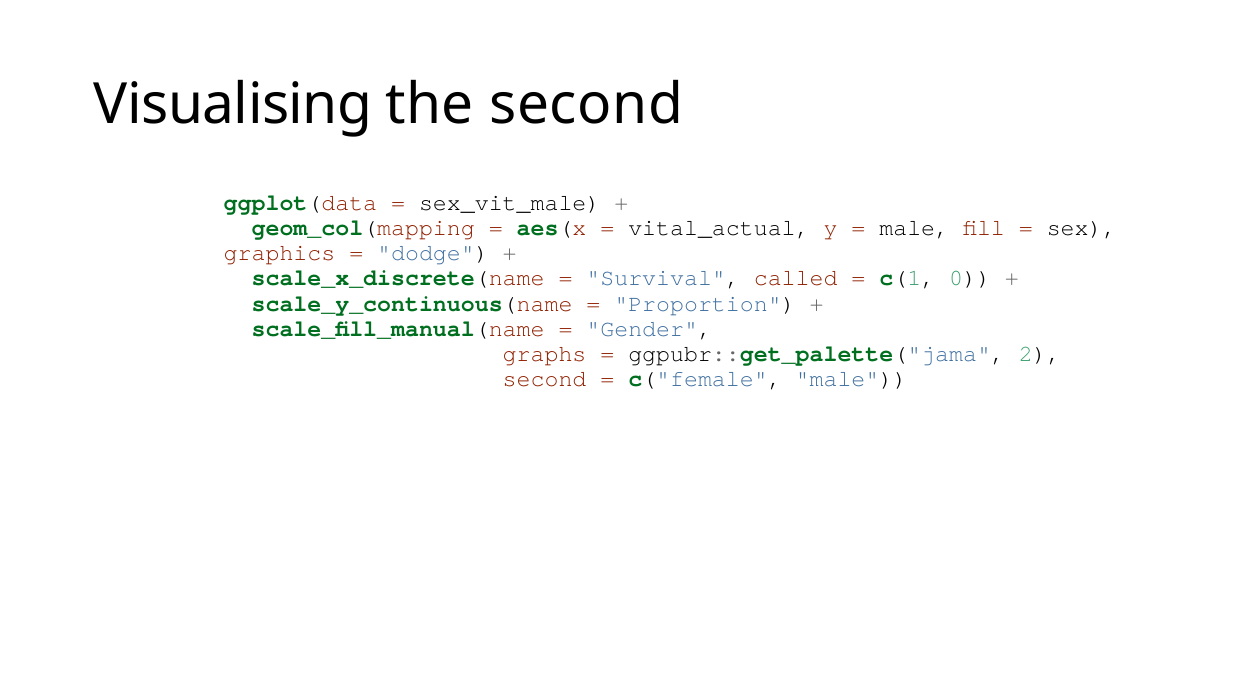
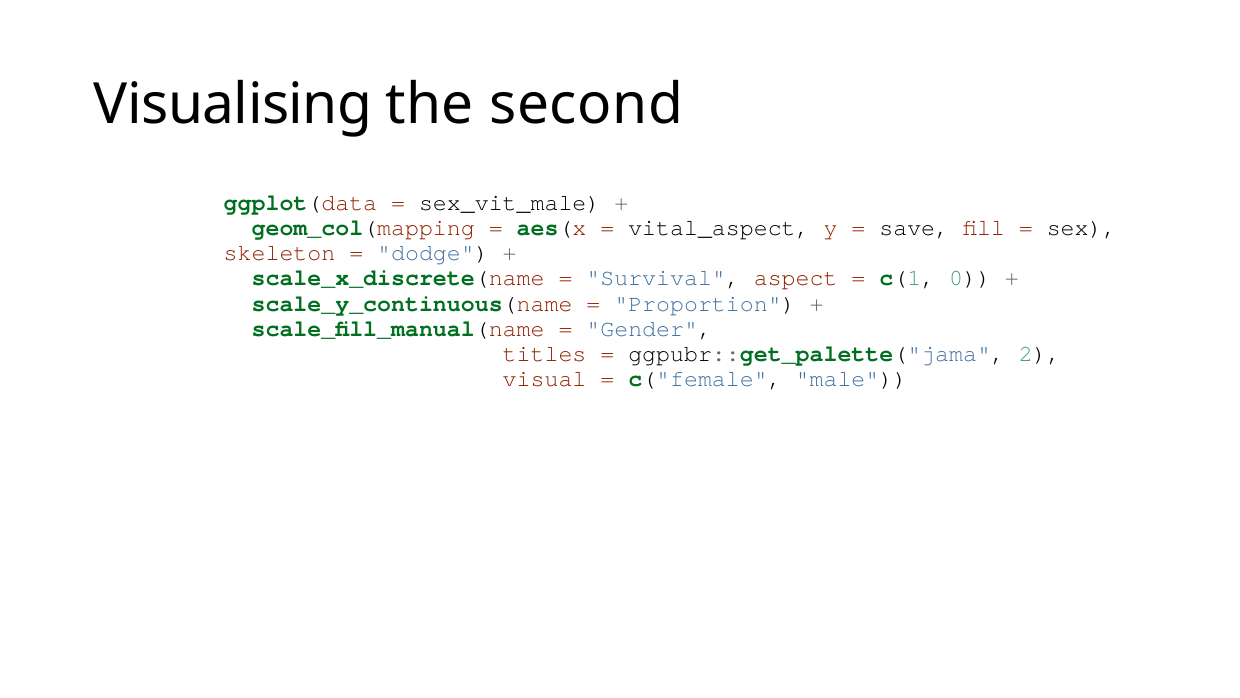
vital_actual: vital_actual -> vital_aspect
male at (914, 228): male -> save
graphics: graphics -> skeleton
called: called -> aspect
graphs: graphs -> titles
second at (545, 379): second -> visual
